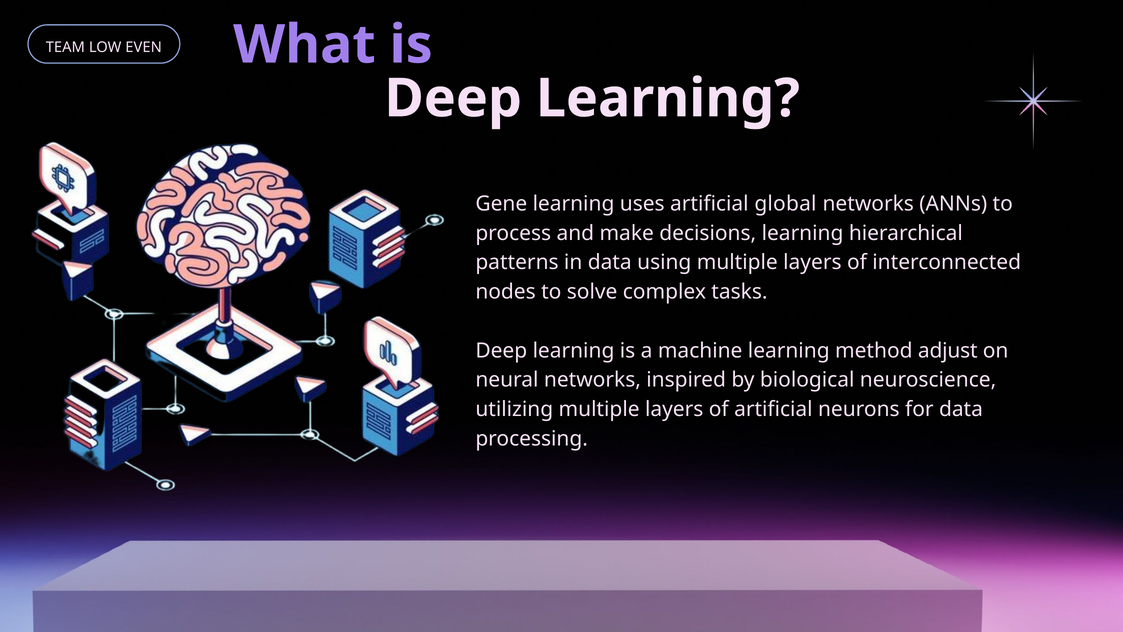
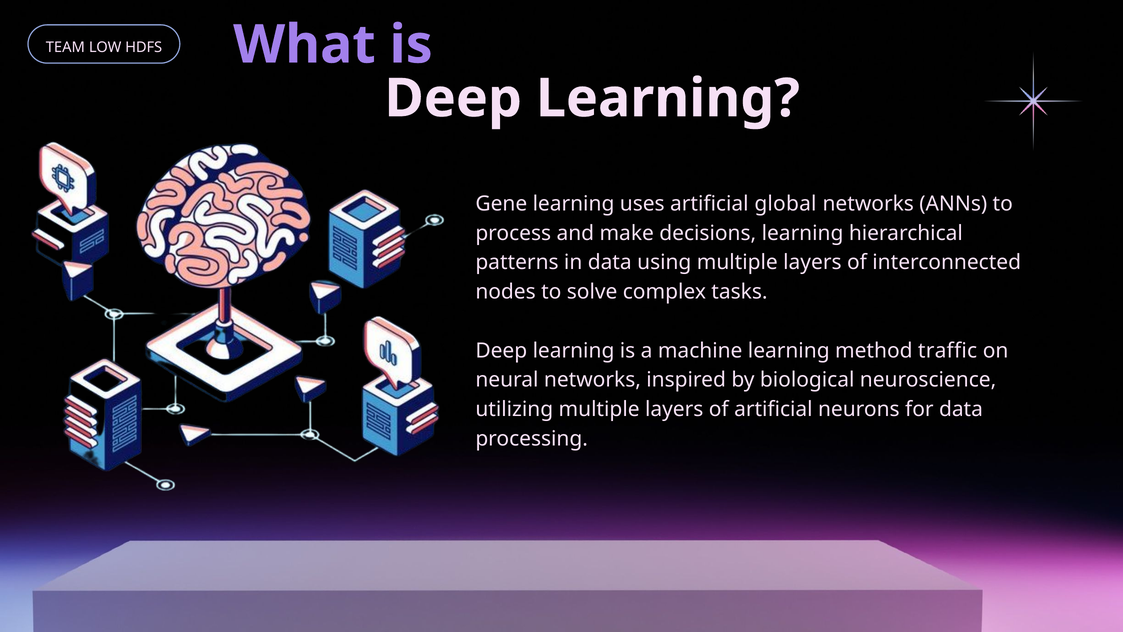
EVEN: EVEN -> HDFS
adjust: adjust -> traffic
